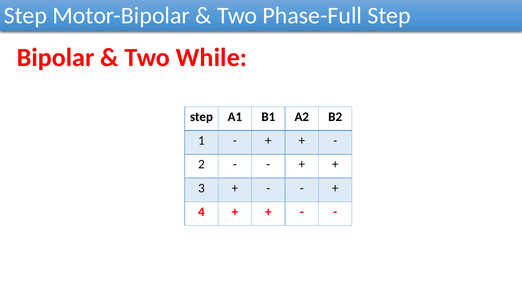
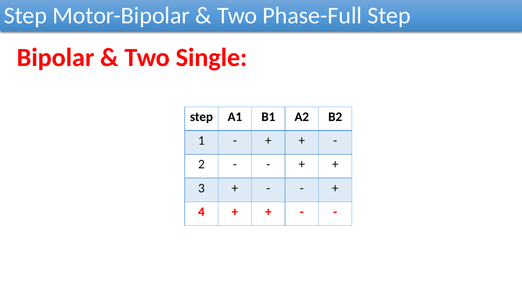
While: While -> Single
